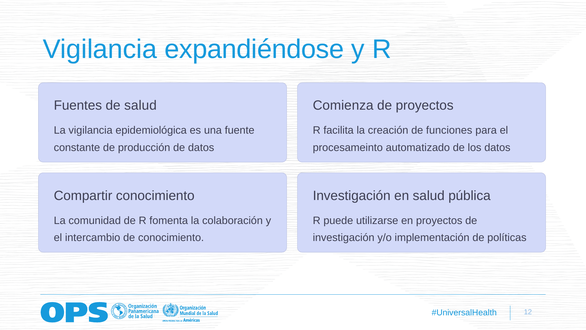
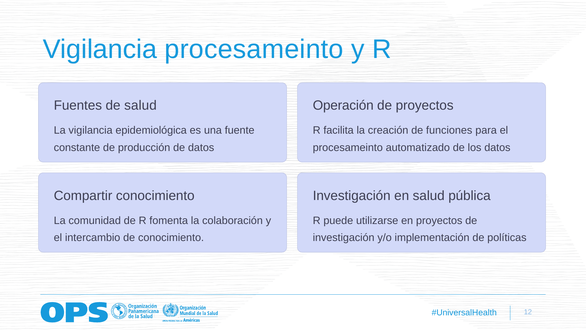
Vigilancia expandiéndose: expandiéndose -> procesameinto
Comienza: Comienza -> Operación
